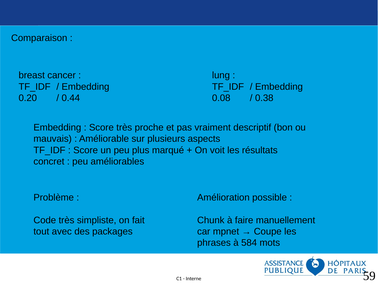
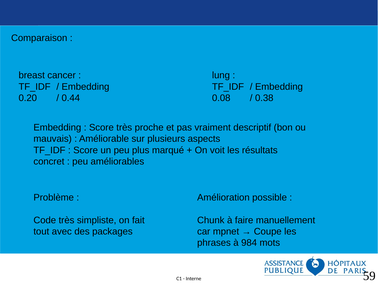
584: 584 -> 984
